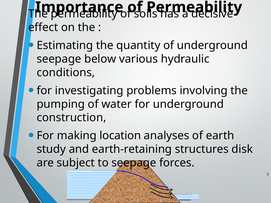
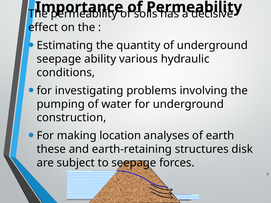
below: below -> ability
study: study -> these
